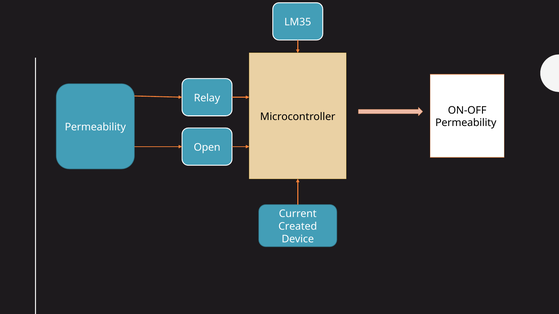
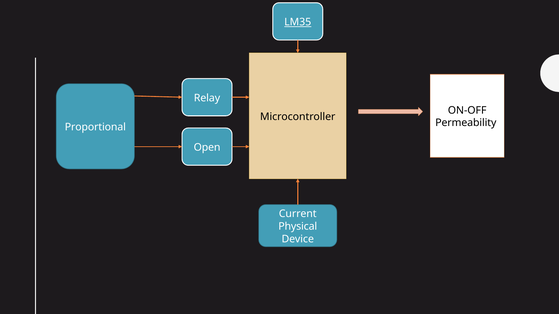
LM35 underline: none -> present
Permeability at (95, 127): Permeability -> Proportional
Created: Created -> Physical
